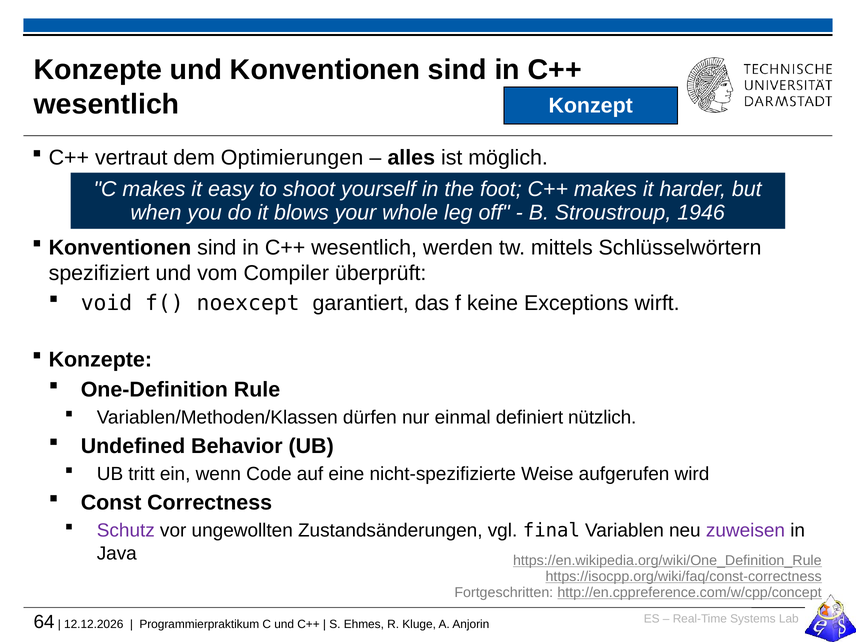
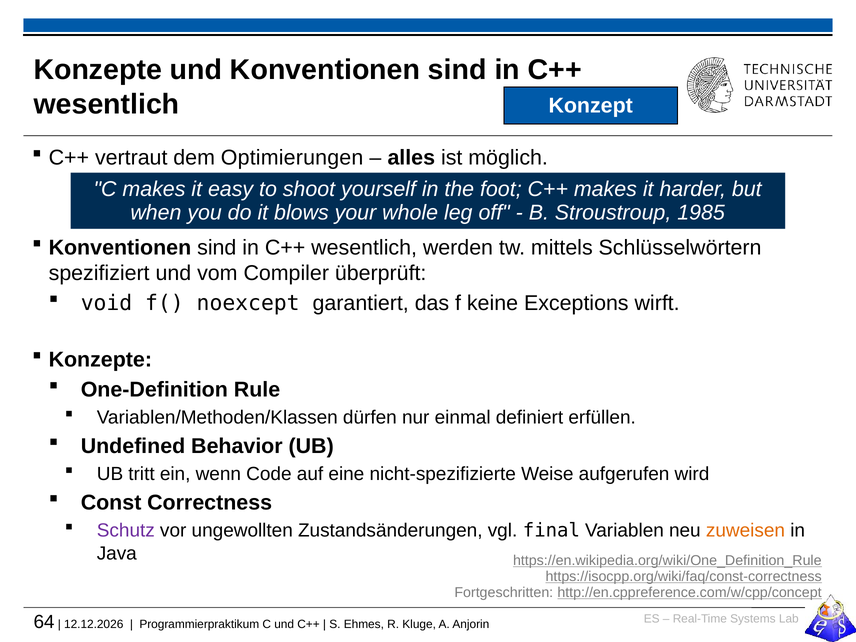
1946: 1946 -> 1985
nützlich: nützlich -> erfüllen
zuweisen colour: purple -> orange
